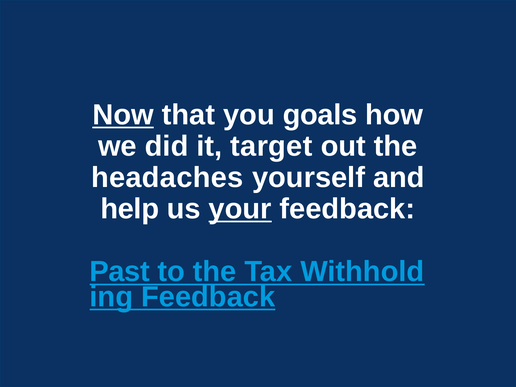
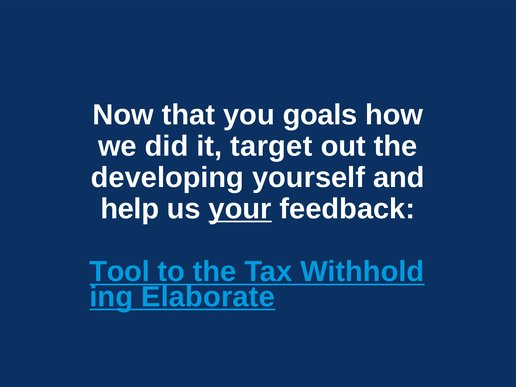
Now underline: present -> none
headaches: headaches -> developing
Past: Past -> Tool
Feedback at (208, 297): Feedback -> Elaborate
